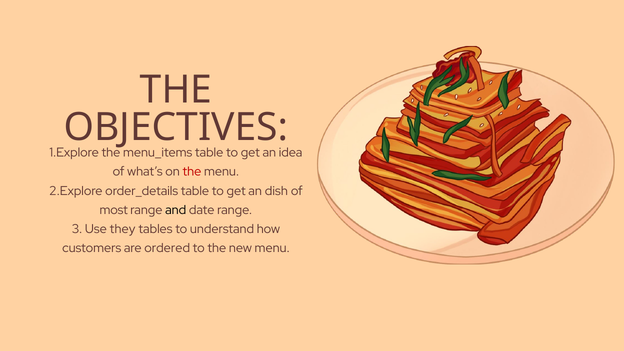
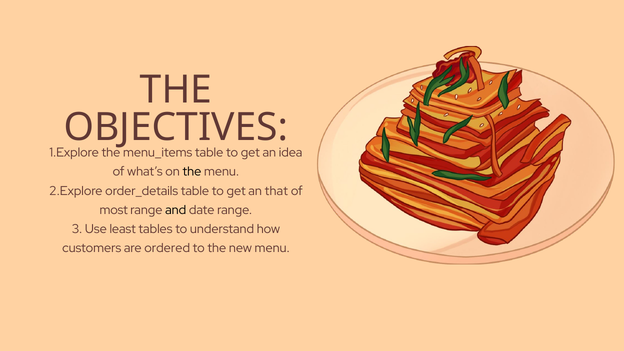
the at (192, 172) colour: red -> black
dish: dish -> that
they: they -> least
